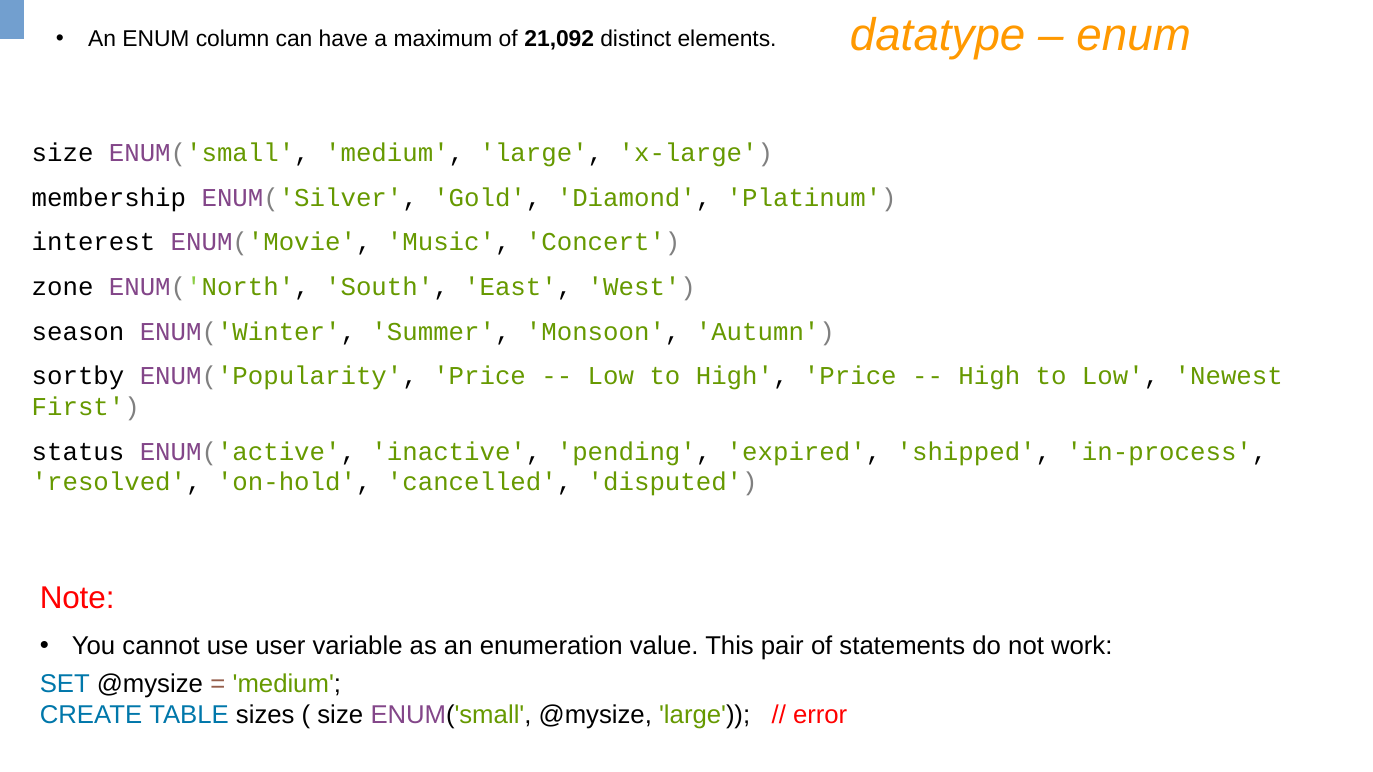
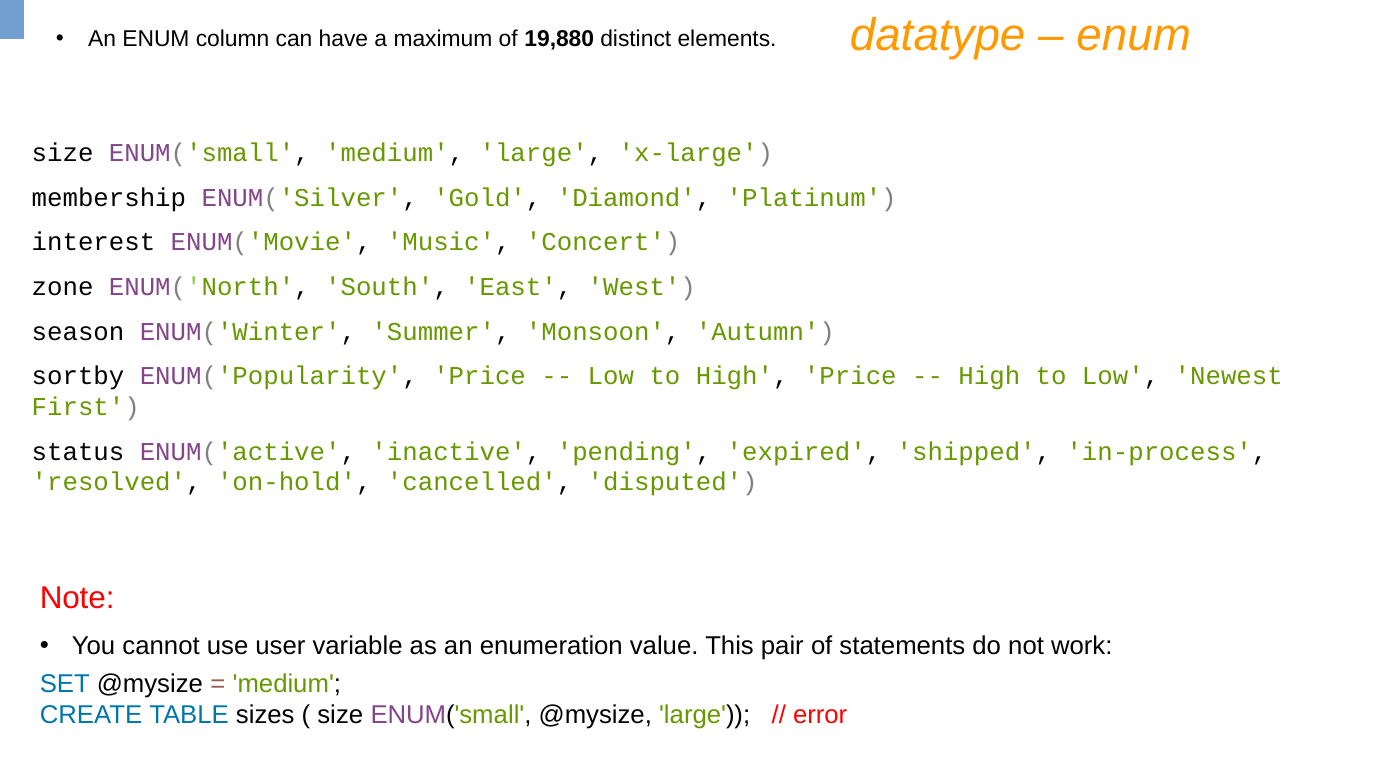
21,092: 21,092 -> 19,880
